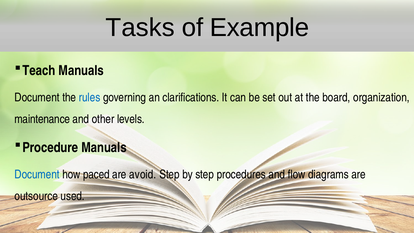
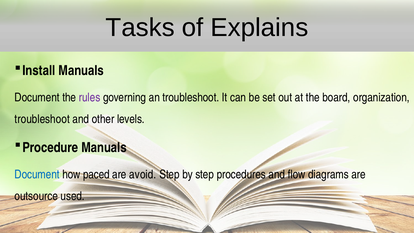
Example: Example -> Explains
Teach: Teach -> Install
rules colour: blue -> purple
an clarifications: clarifications -> troubleshoot
maintenance at (42, 119): maintenance -> troubleshoot
